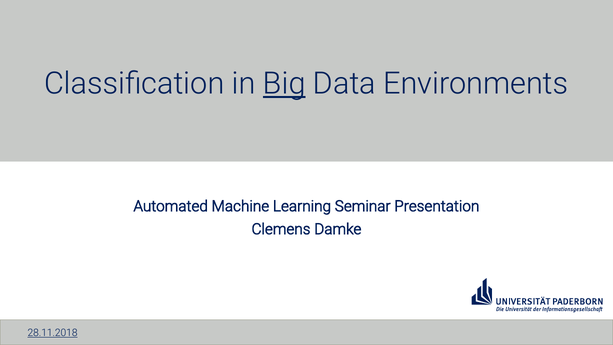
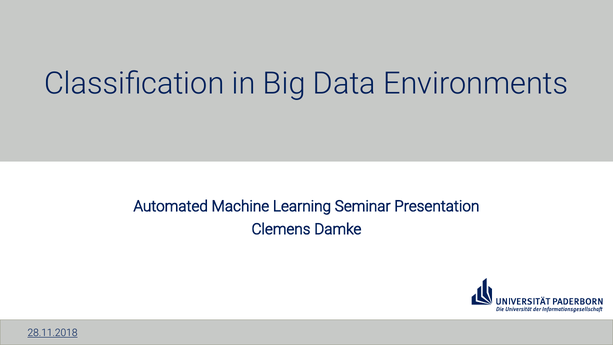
Big underline: present -> none
